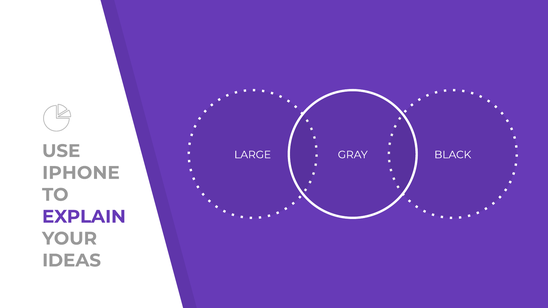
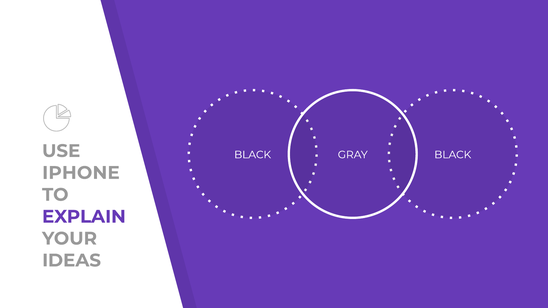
LARGE at (253, 155): LARGE -> BLACK
